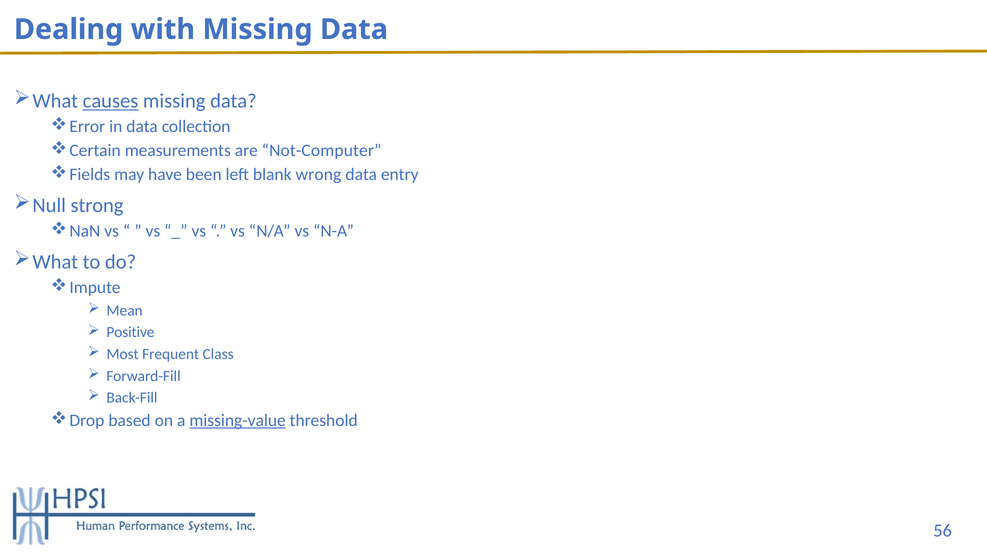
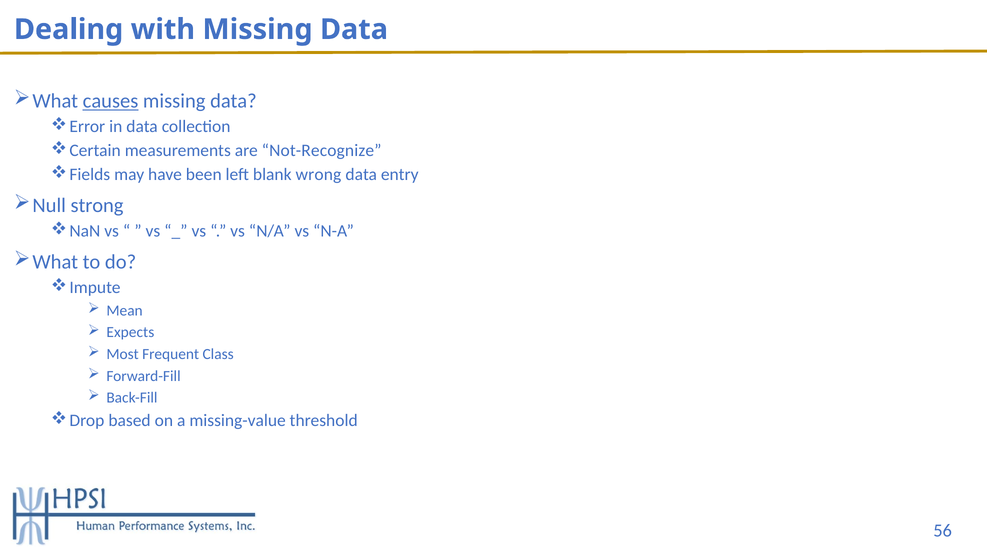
Not-Computer: Not-Computer -> Not-Recognize
Positive: Positive -> Expects
missing-value underline: present -> none
